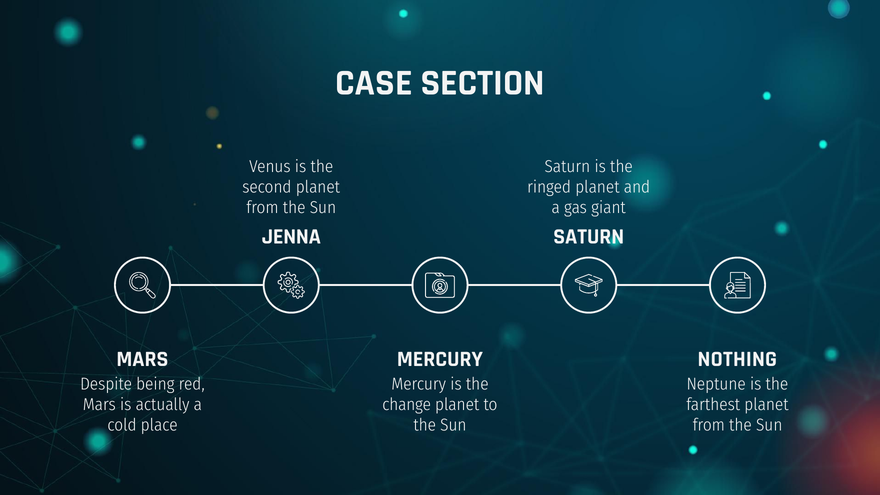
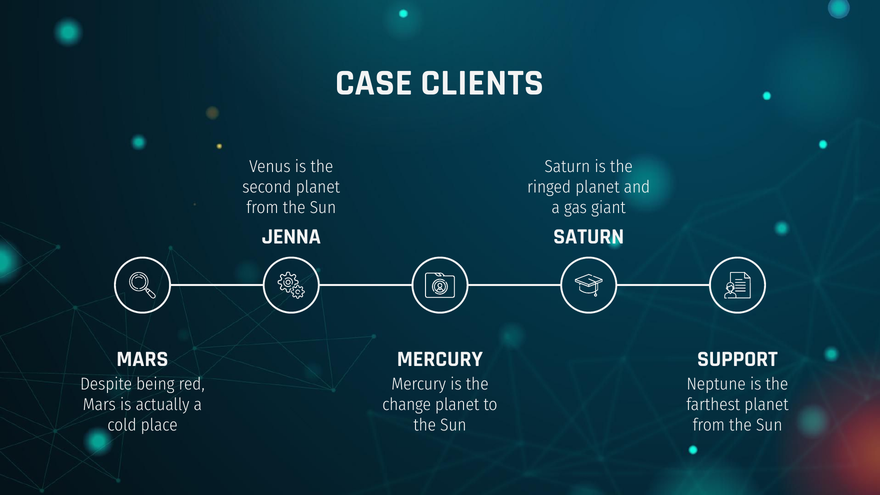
SECTION: SECTION -> CLIENTS
NOTHING: NOTHING -> SUPPORT
